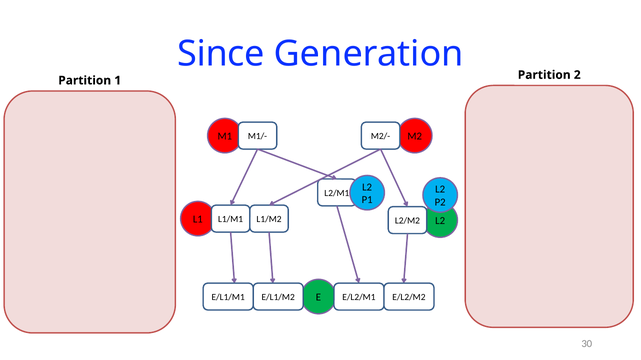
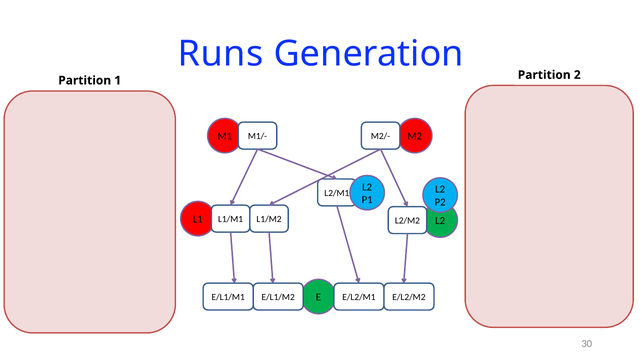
Since: Since -> Runs
